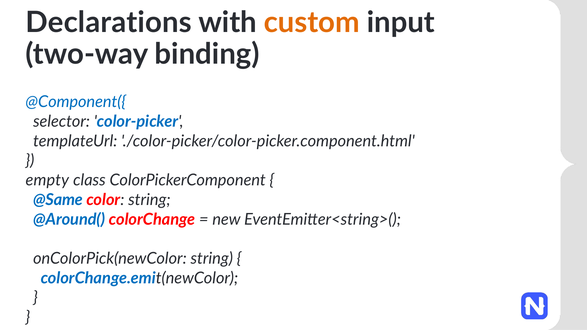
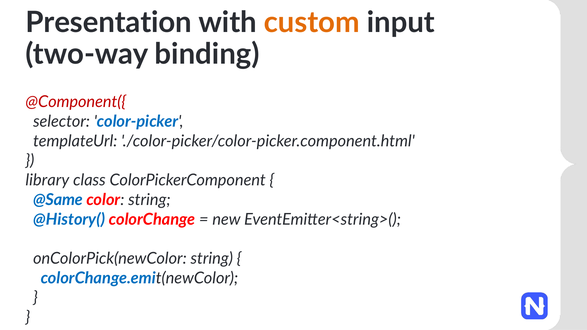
Declarations: Declarations -> Presentation
@Component({ colour: blue -> red
empty: empty -> library
@Around(: @Around( -> @History(
